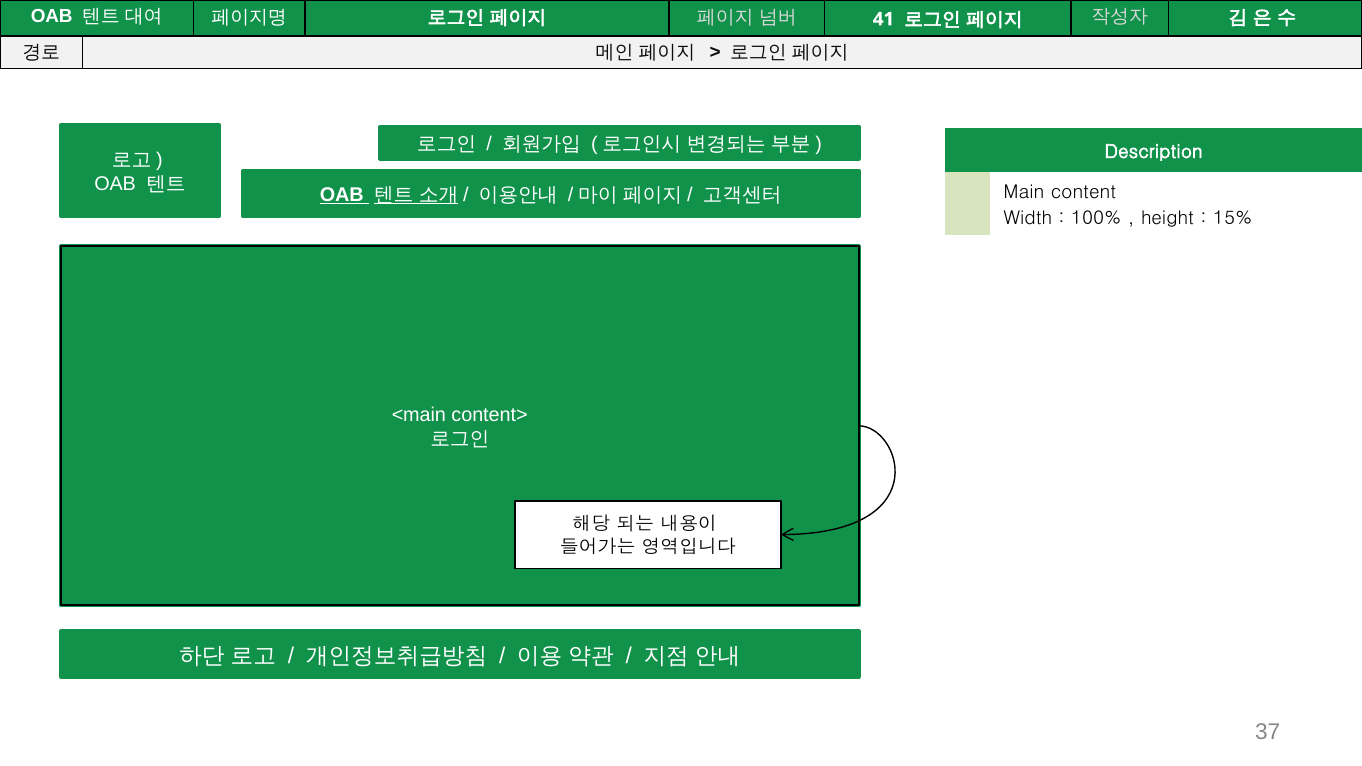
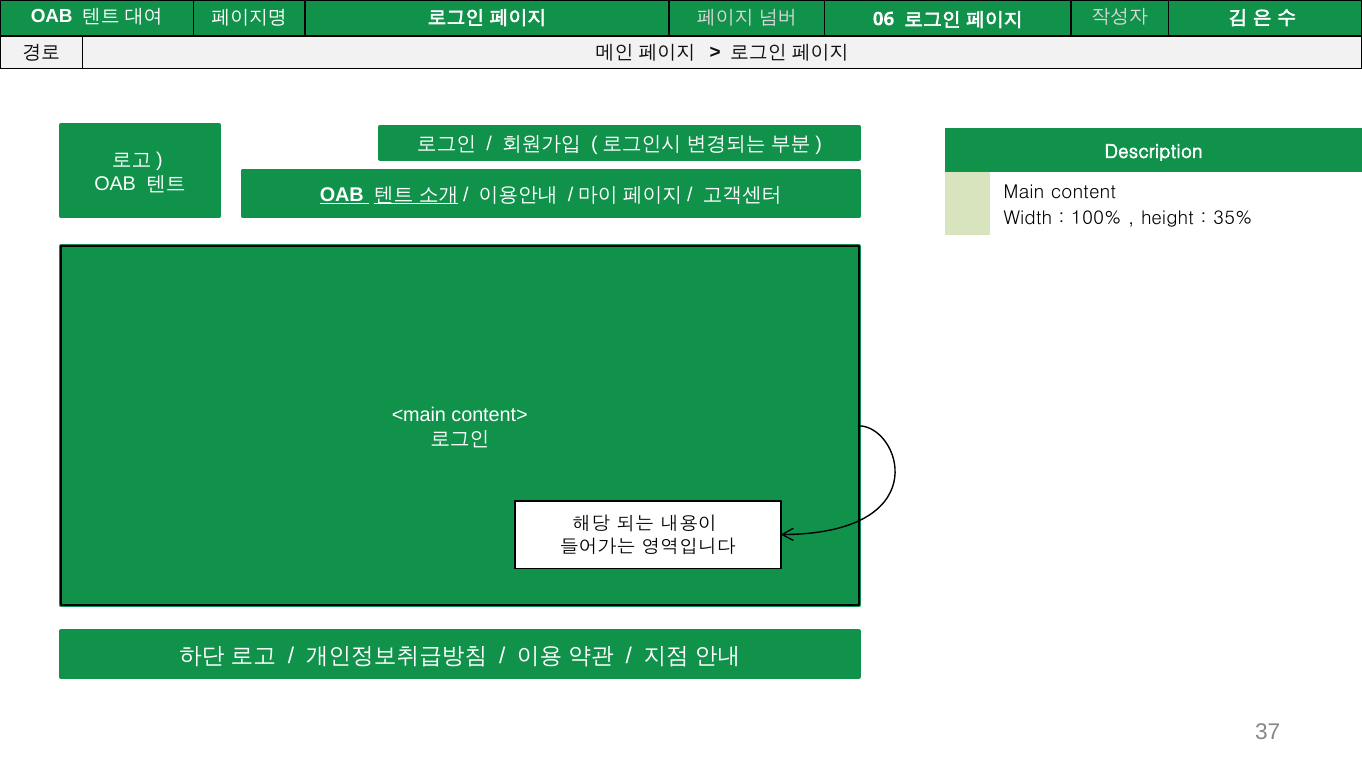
41: 41 -> 06
15%: 15% -> 35%
